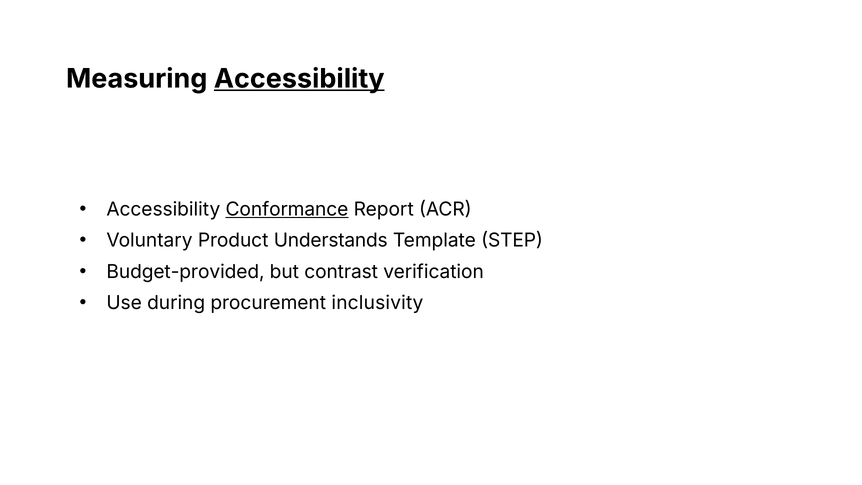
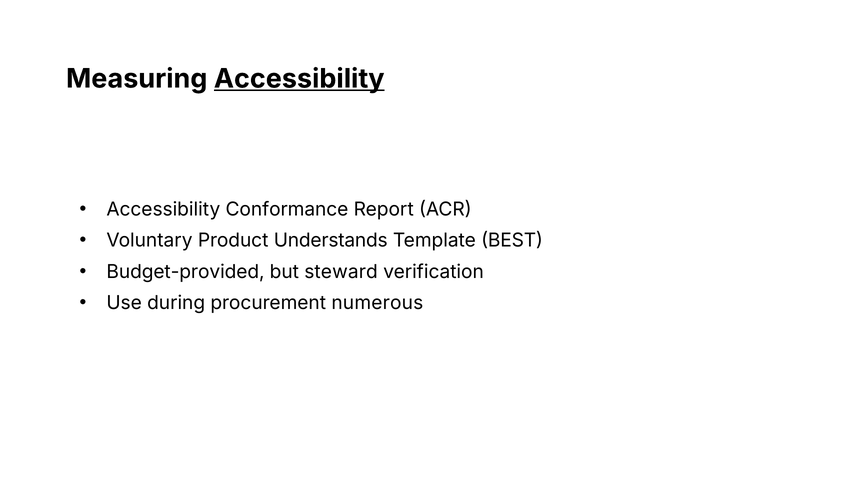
Conformance underline: present -> none
STEP: STEP -> BEST
contrast: contrast -> steward
inclusivity: inclusivity -> numerous
